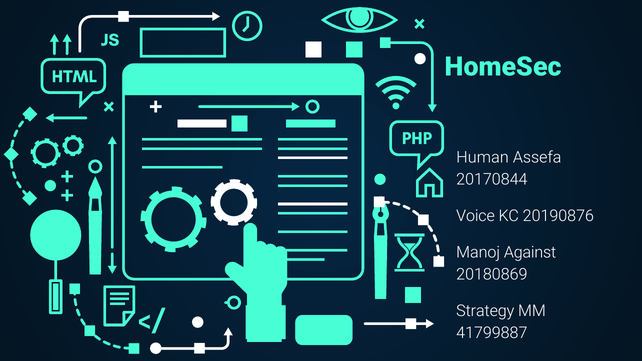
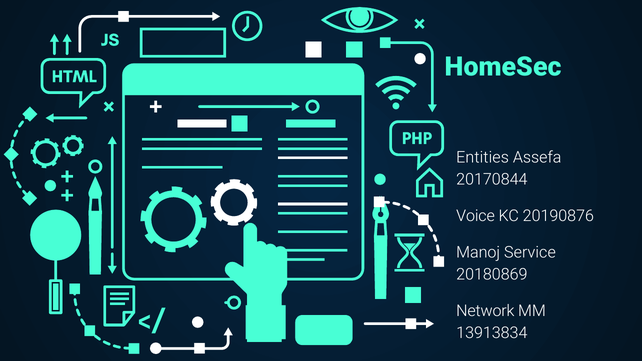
Human: Human -> Entities
Against: Against -> Service
Strategy: Strategy -> Network
41799887: 41799887 -> 13913834
